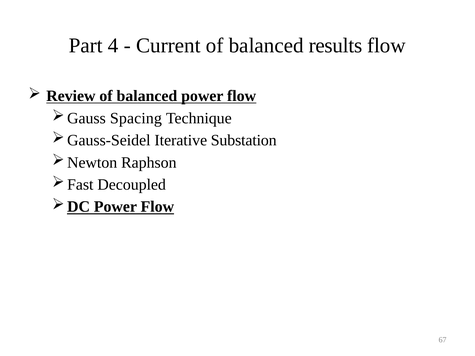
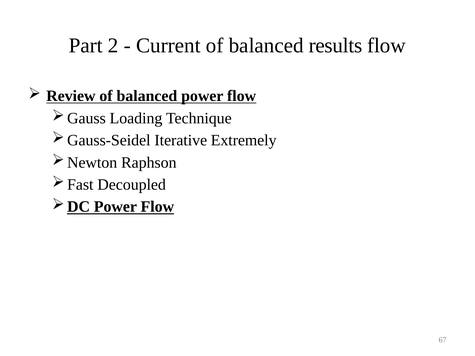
4: 4 -> 2
Spacing: Spacing -> Loading
Substation: Substation -> Extremely
